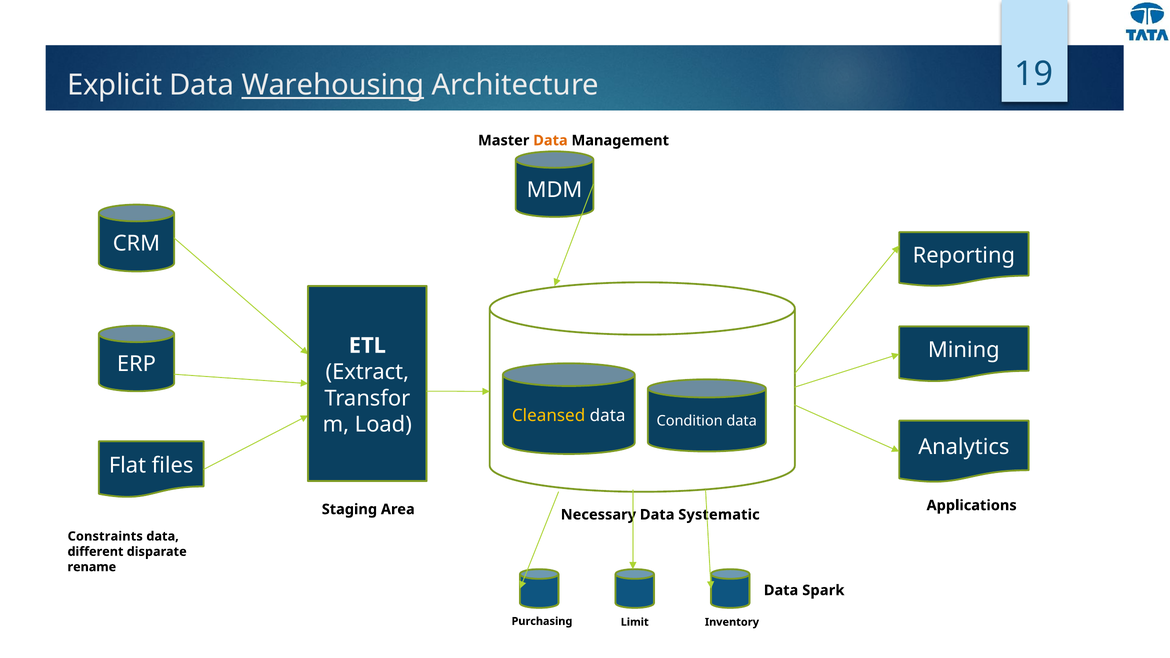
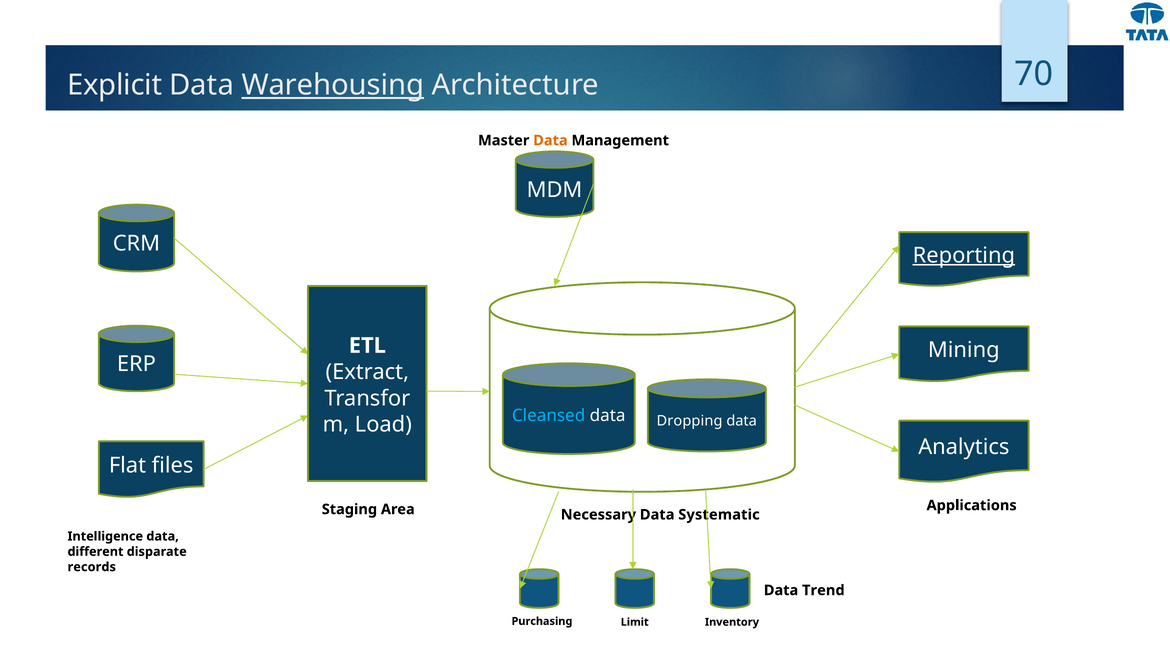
19: 19 -> 70
Reporting underline: none -> present
Cleansed colour: yellow -> light blue
Condition: Condition -> Dropping
Constraints: Constraints -> Intelligence
rename: rename -> records
Spark: Spark -> Trend
